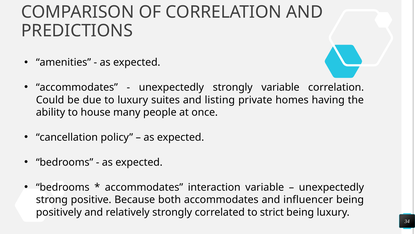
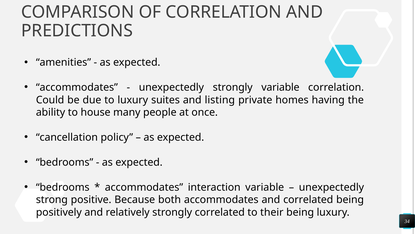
and influencer: influencer -> correlated
strict: strict -> their
